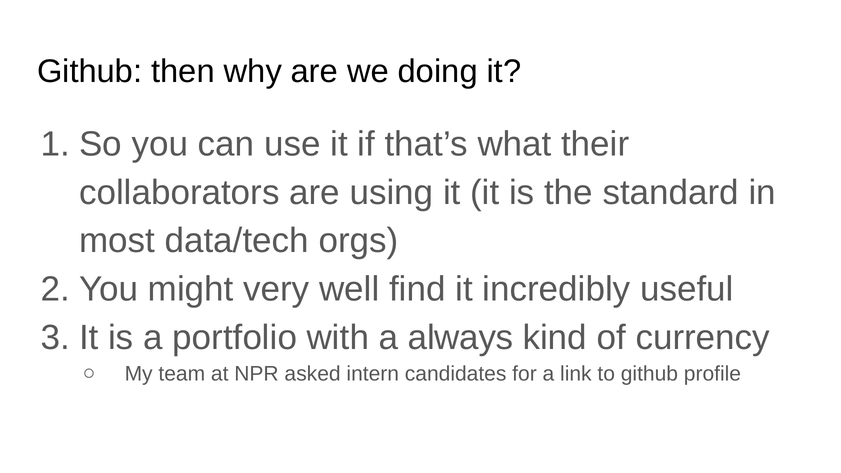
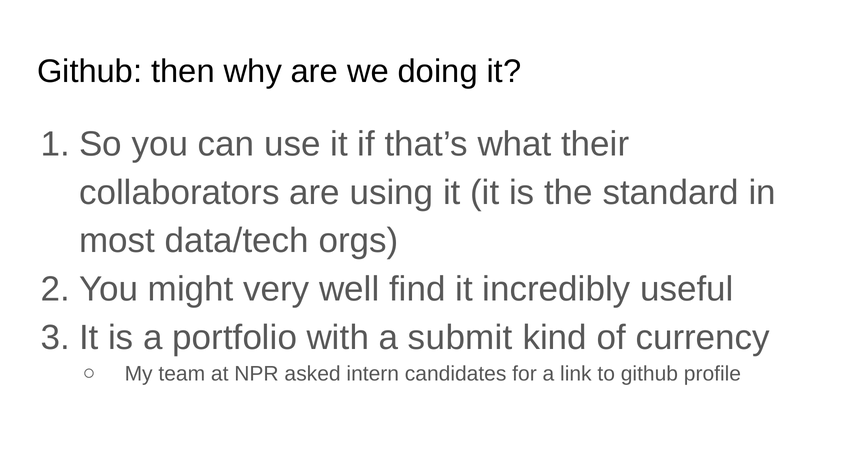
always: always -> submit
